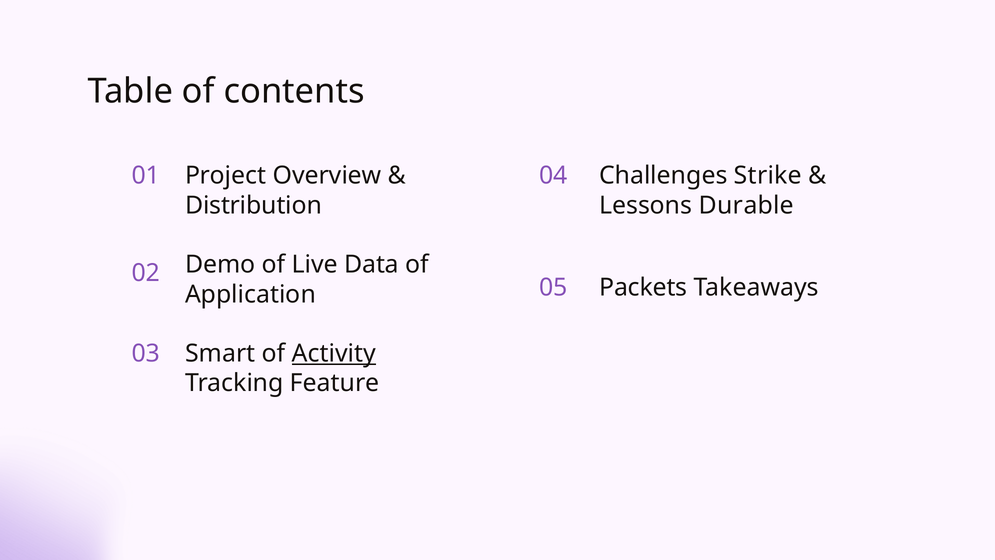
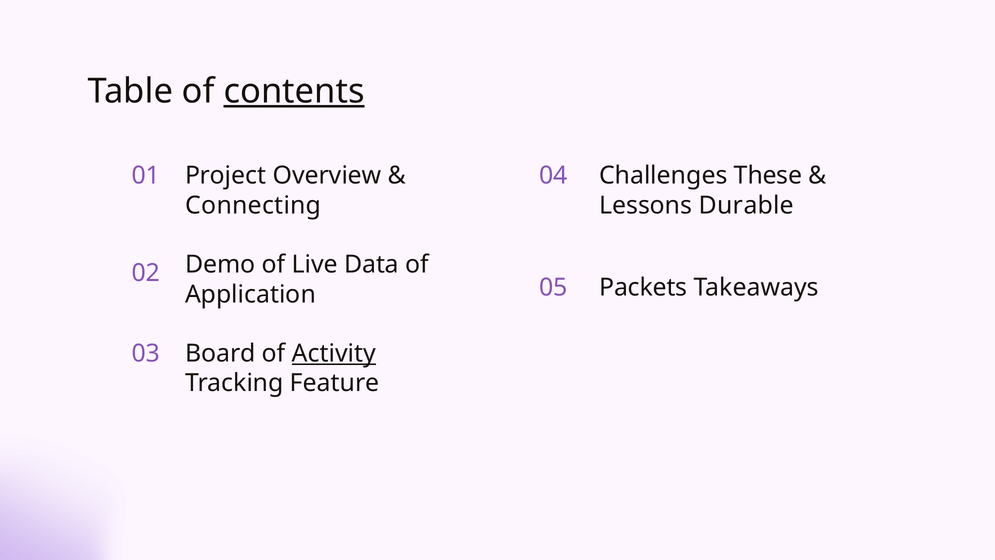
contents underline: none -> present
Strike: Strike -> These
Distribution: Distribution -> Connecting
Smart: Smart -> Board
